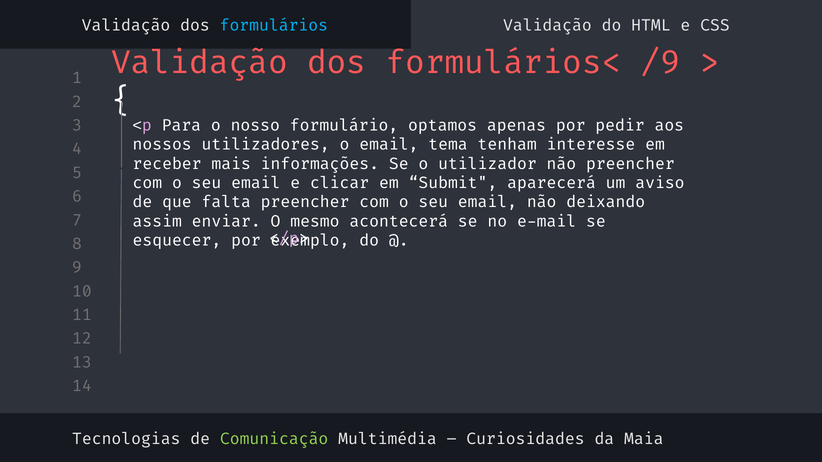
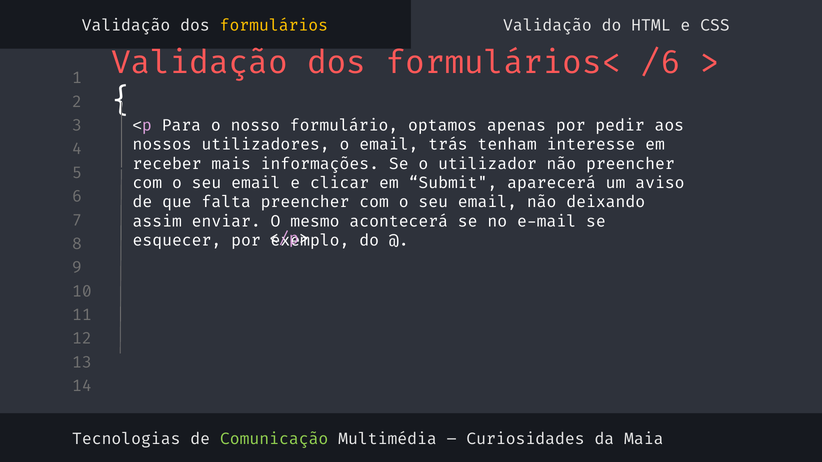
formulários colour: light blue -> yellow
/9: /9 -> /6
tema: tema -> trás
